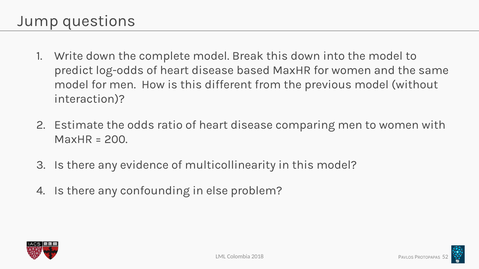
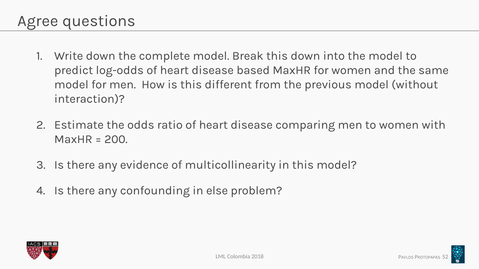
Jump: Jump -> Agree
